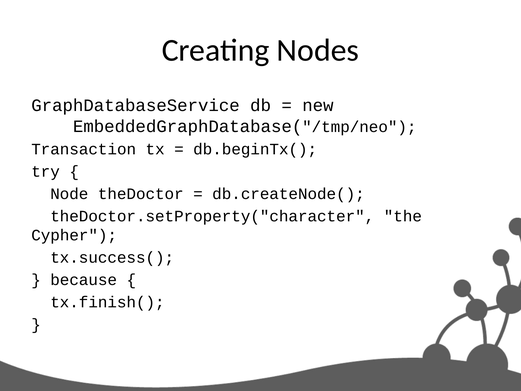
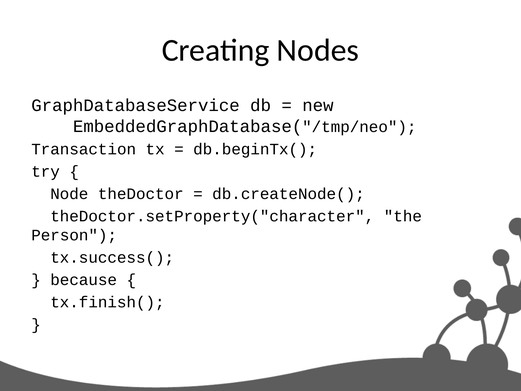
Cypher: Cypher -> Person
